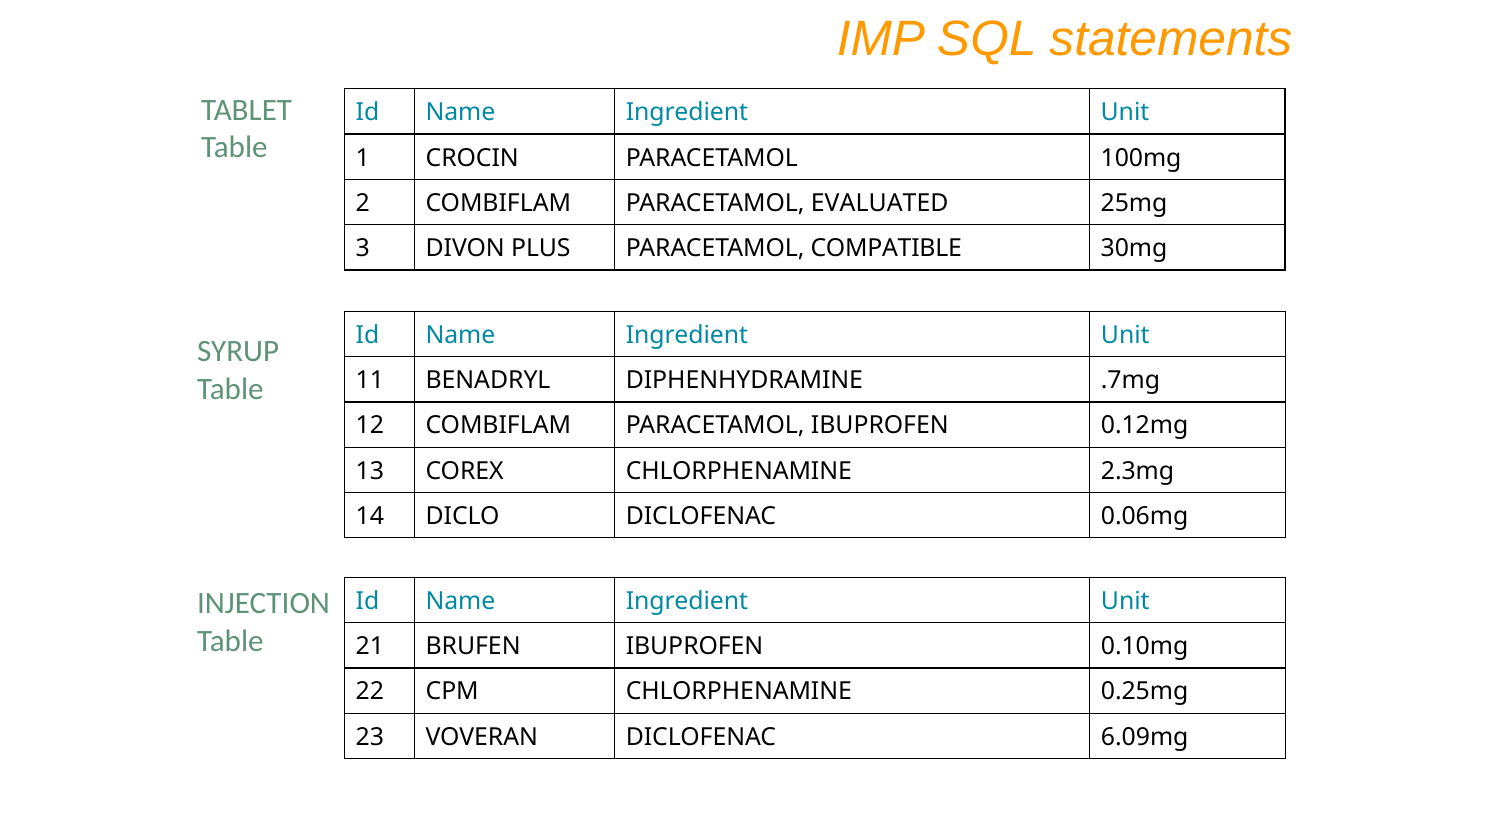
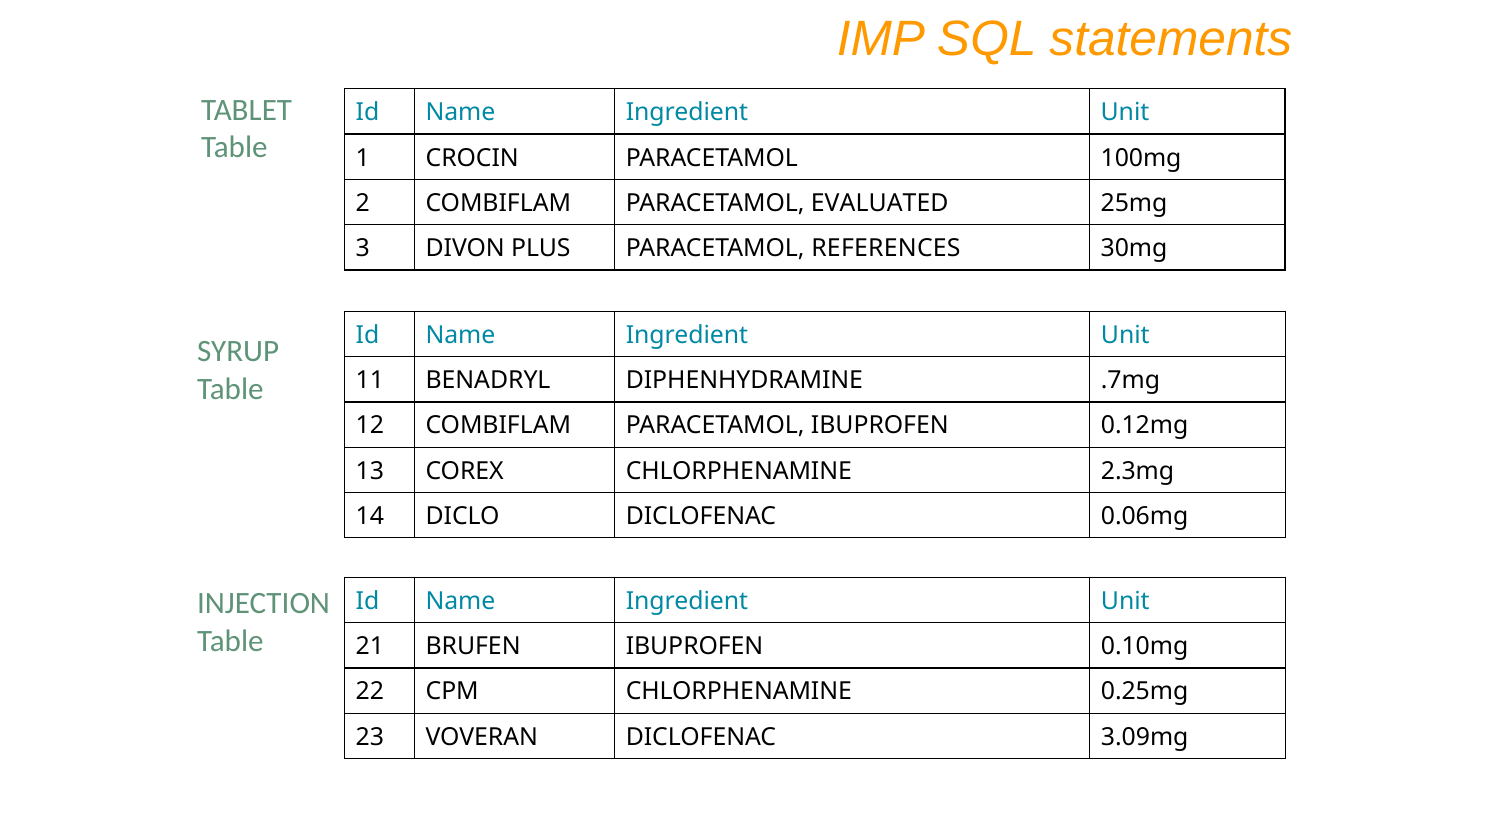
COMPATIBLE: COMPATIBLE -> REFERENCES
6.09mg: 6.09mg -> 3.09mg
